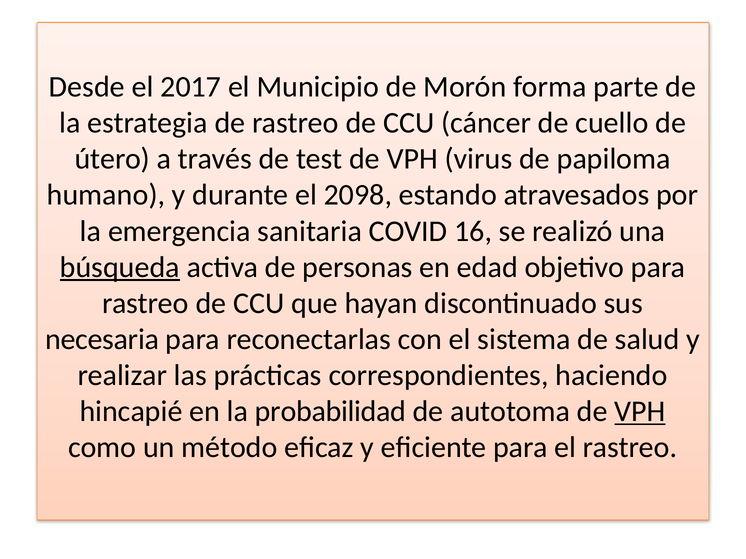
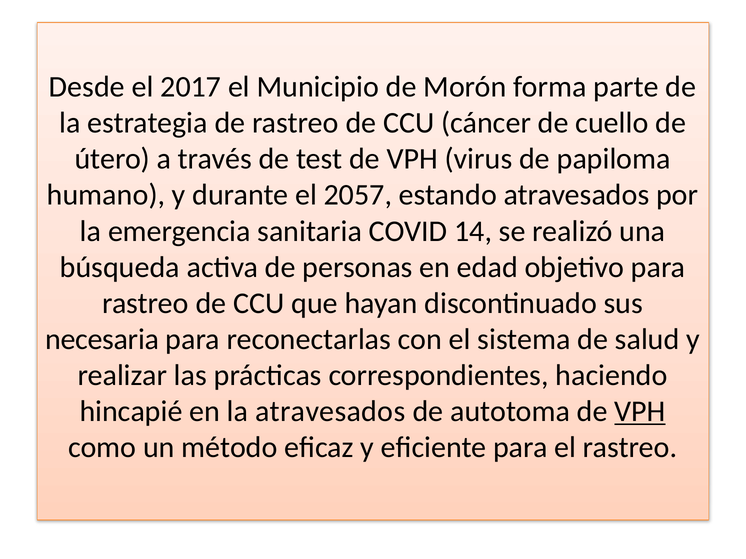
2098: 2098 -> 2057
16: 16 -> 14
búsqueda underline: present -> none
la probabilidad: probabilidad -> atravesados
